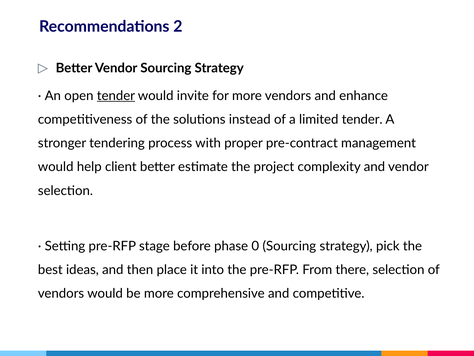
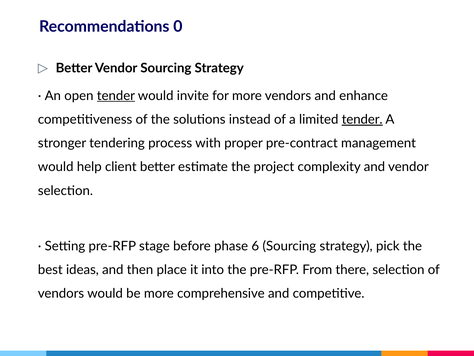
2: 2 -> 0
tender at (362, 119) underline: none -> present
0: 0 -> 6
